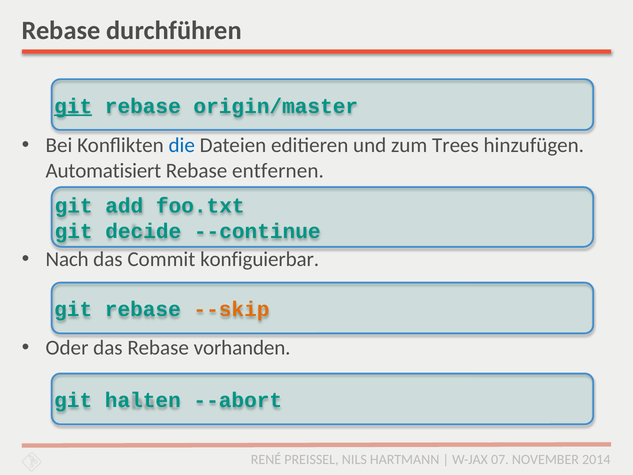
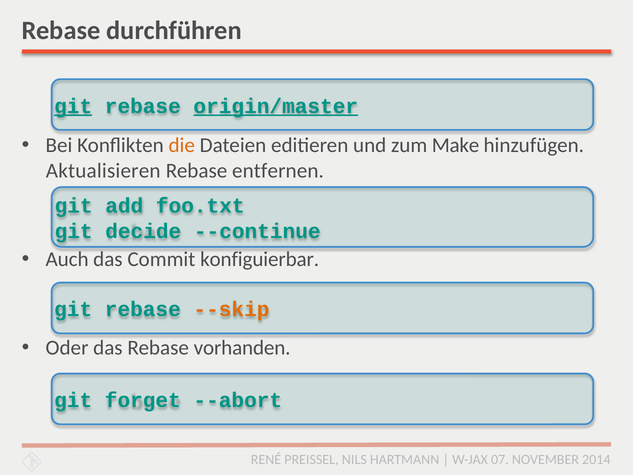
origin/master underline: none -> present
die colour: blue -> orange
Trees: Trees -> Make
Automatisiert: Automatisiert -> Aktualisieren
Nach: Nach -> Auch
halten: halten -> forget
